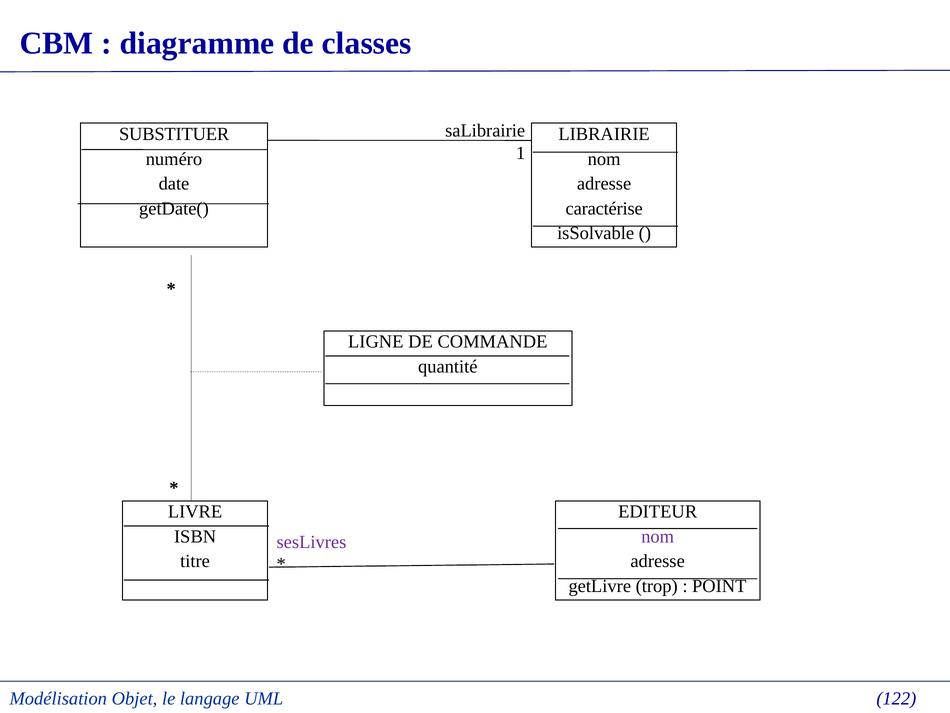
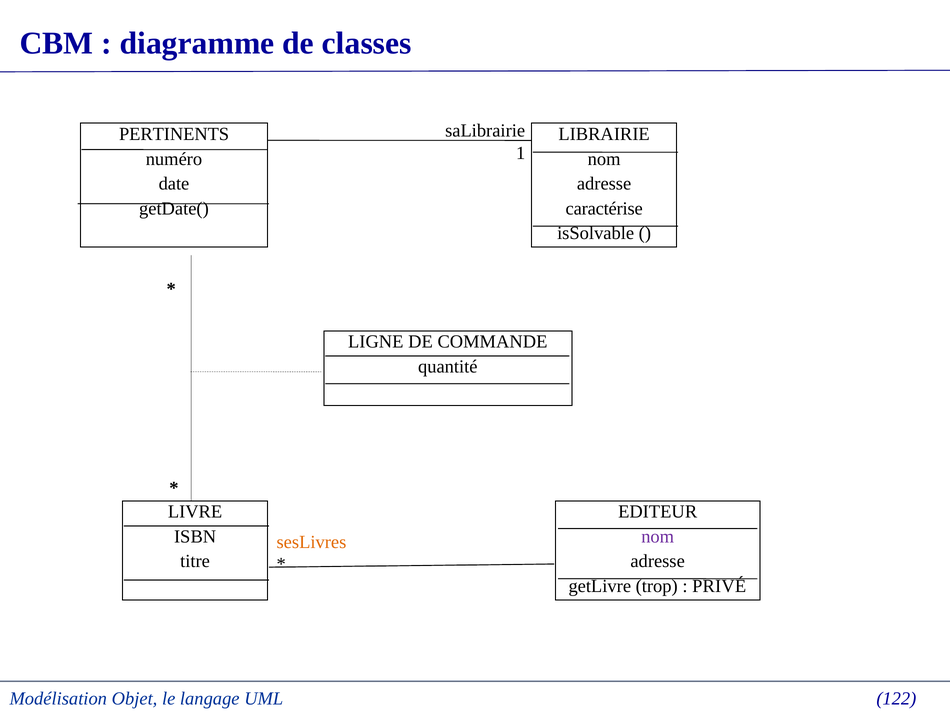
SUBSTITUER: SUBSTITUER -> PERTINENTS
sesLivres colour: purple -> orange
POINT: POINT -> PRIVÉ
